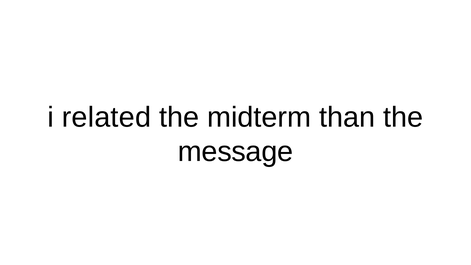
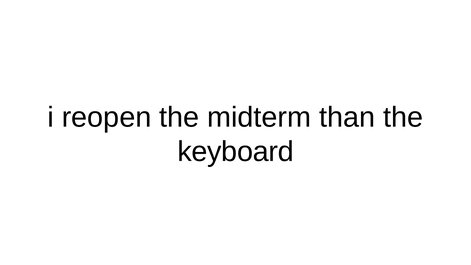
related: related -> reopen
message: message -> keyboard
